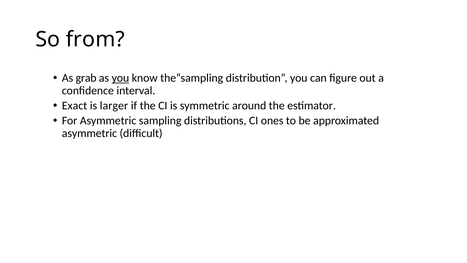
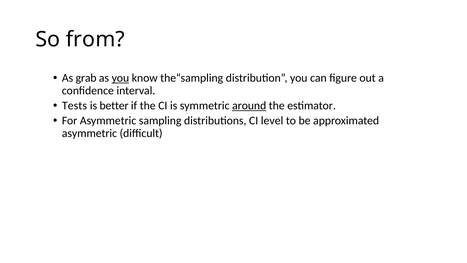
Exact: Exact -> Tests
larger: larger -> better
around underline: none -> present
ones: ones -> level
